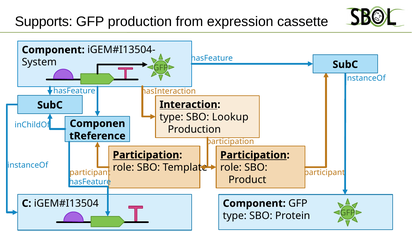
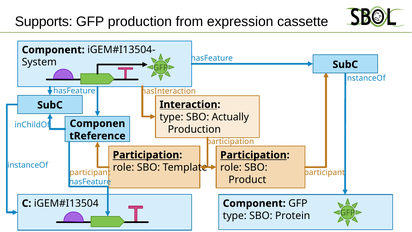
Lookup: Lookup -> Actually
